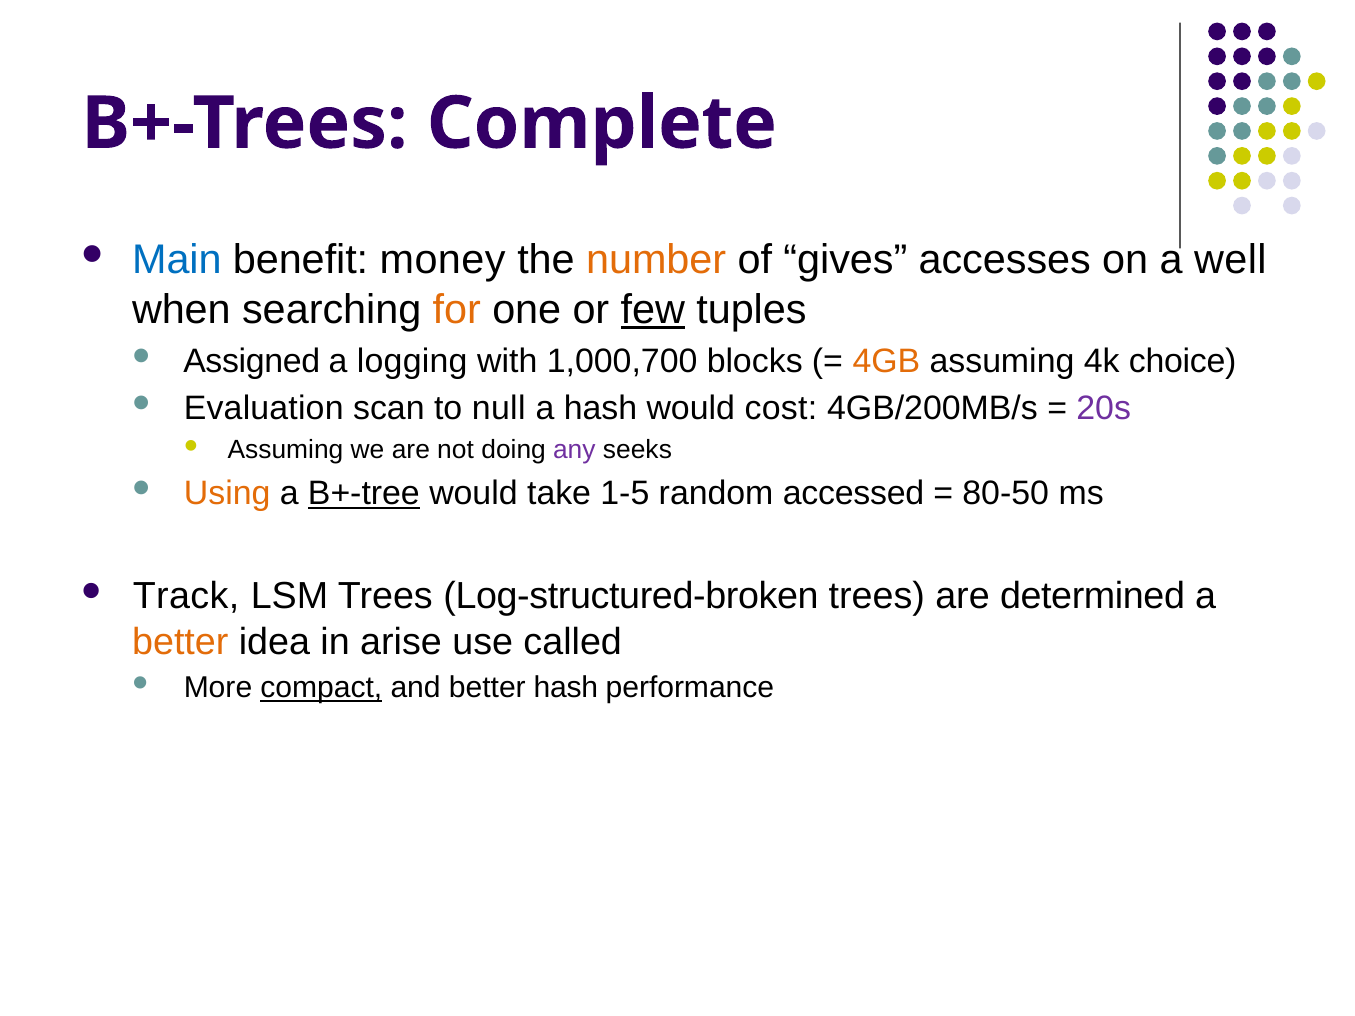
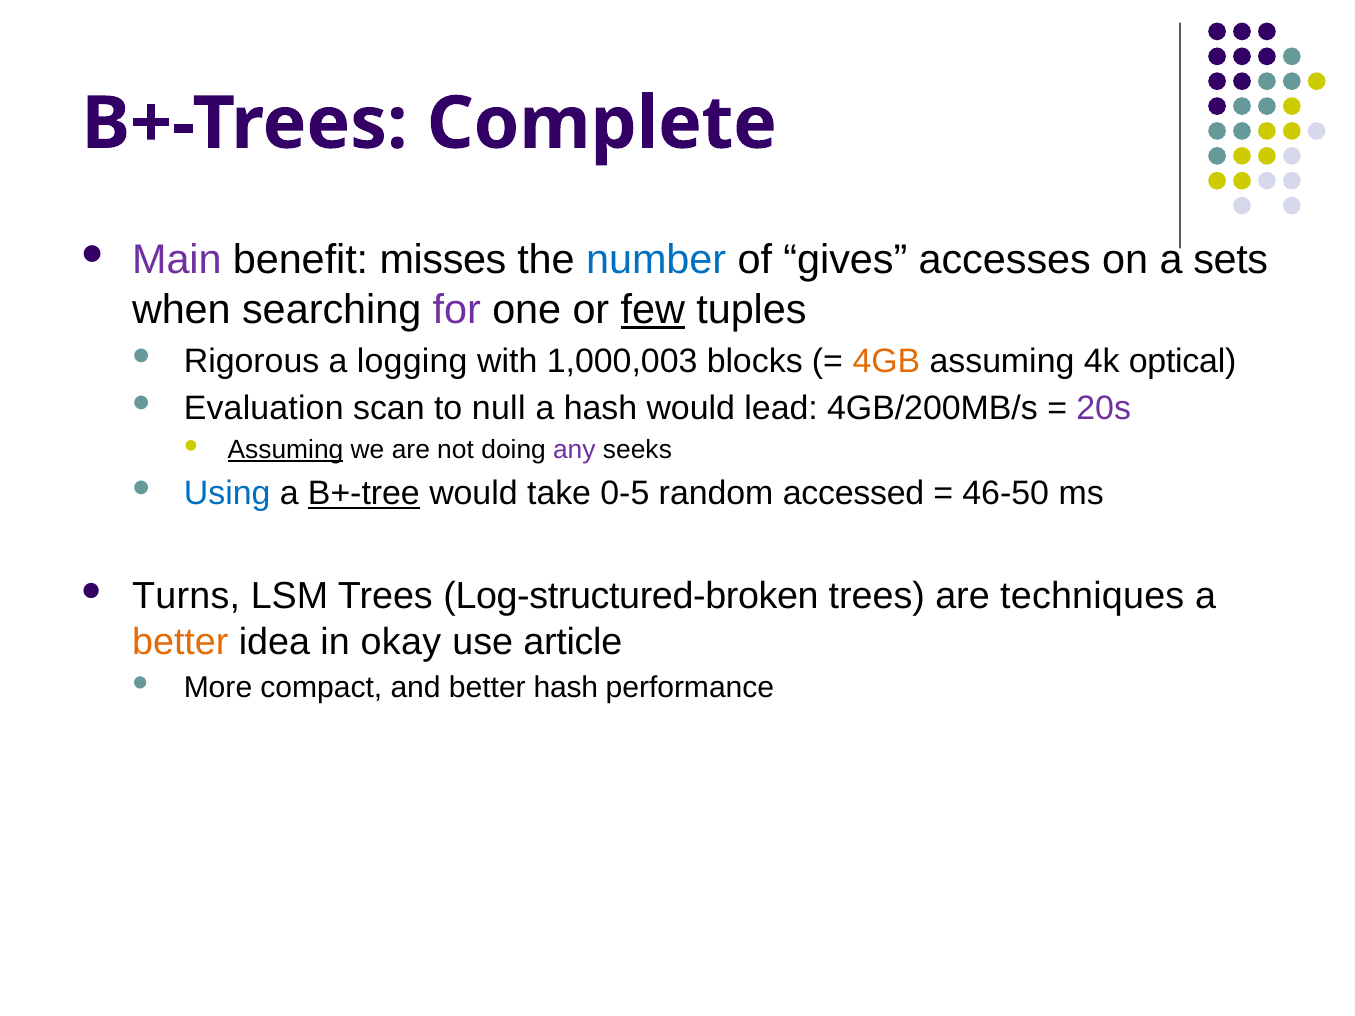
Main colour: blue -> purple
money: money -> misses
number colour: orange -> blue
well: well -> sets
for colour: orange -> purple
Assigned: Assigned -> Rigorous
1,000,700: 1,000,700 -> 1,000,003
choice: choice -> optical
cost: cost -> lead
Assuming at (285, 450) underline: none -> present
Using colour: orange -> blue
1-5: 1-5 -> 0-5
80-50: 80-50 -> 46-50
Track: Track -> Turns
determined: determined -> techniques
arise: arise -> okay
called: called -> article
compact underline: present -> none
